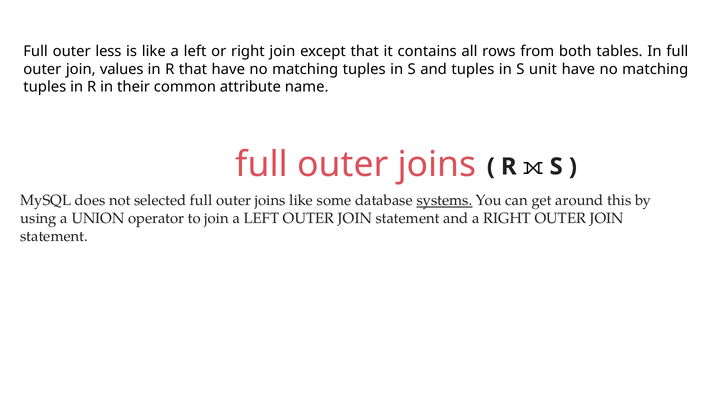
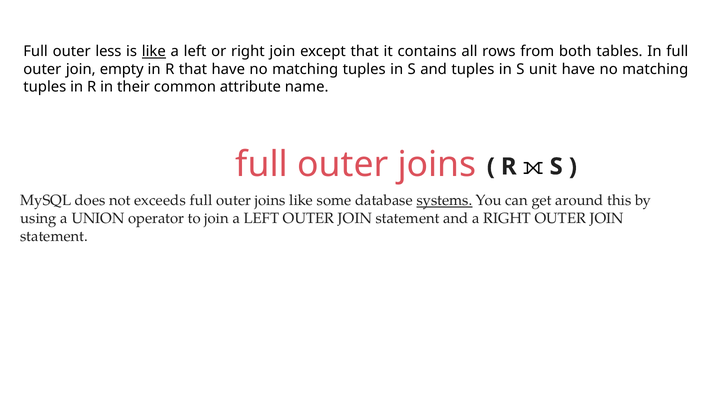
like at (154, 51) underline: none -> present
values: values -> empty
selected: selected -> exceeds
